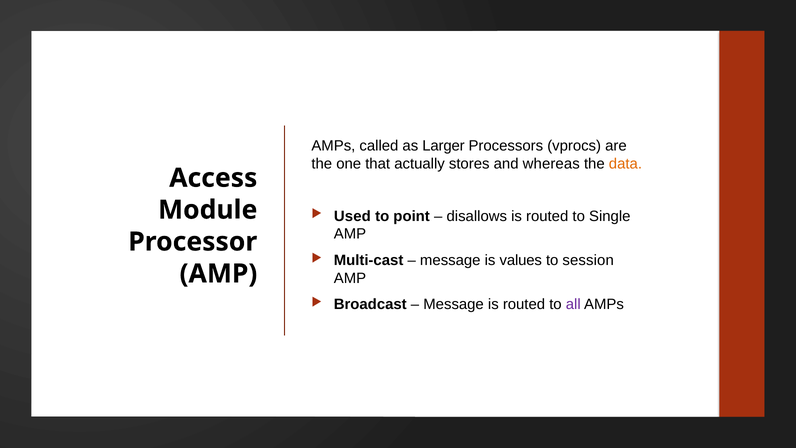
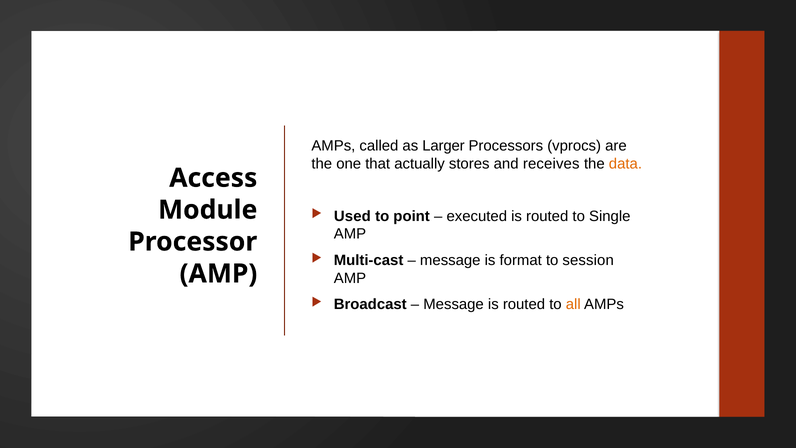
whereas: whereas -> receives
disallows: disallows -> executed
values: values -> format
all colour: purple -> orange
